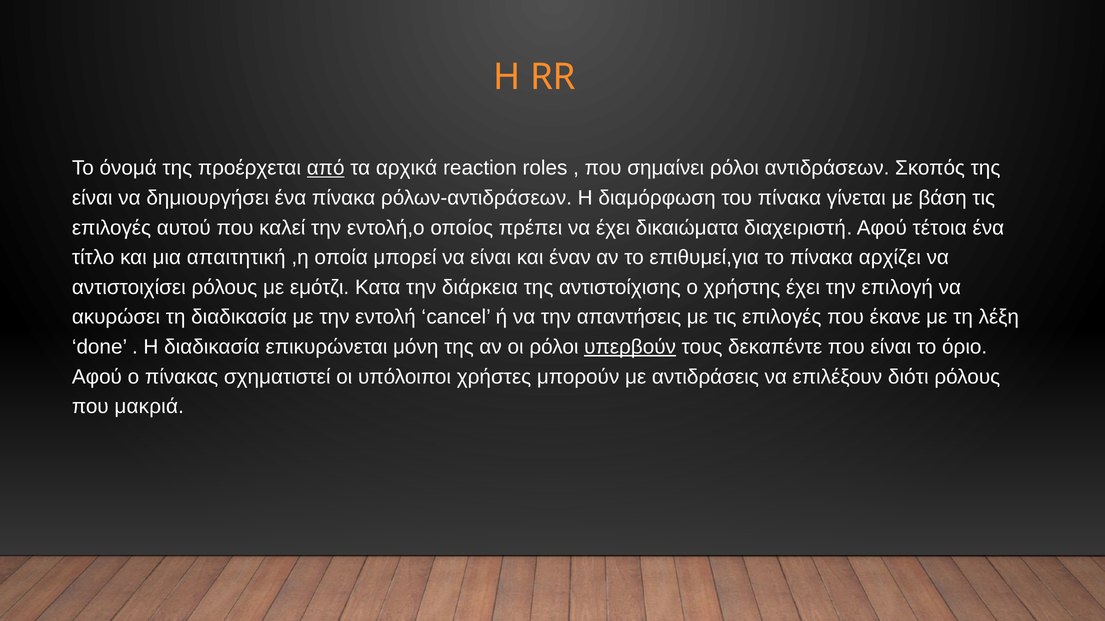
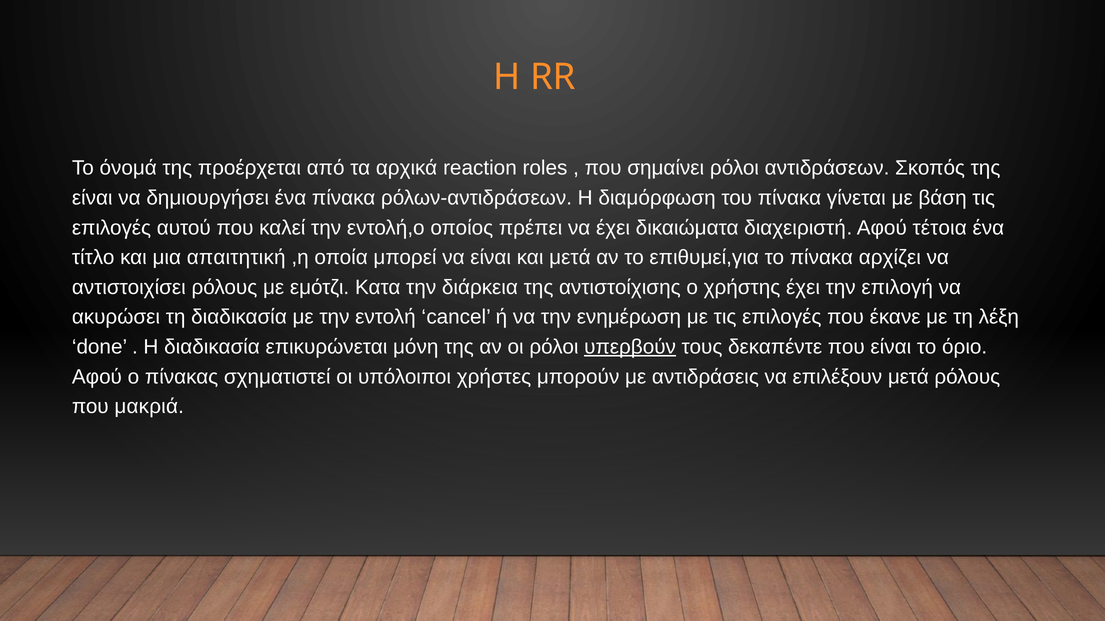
από underline: present -> none
και έναν: έναν -> μετά
απαντήσεις: απαντήσεις -> ενημέρωση
επιλέξουν διότι: διότι -> μετά
